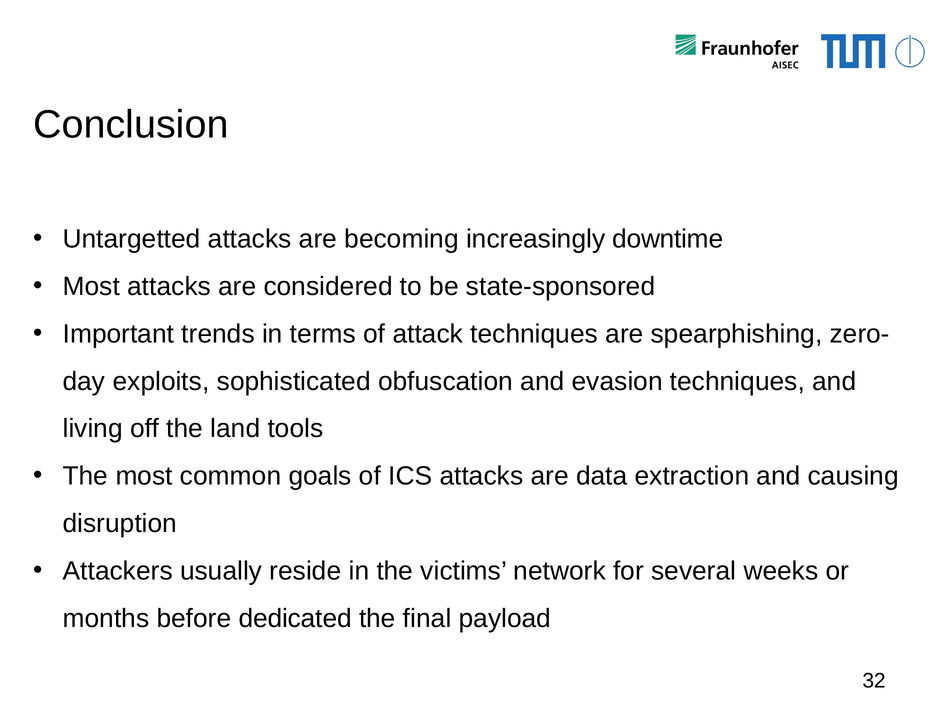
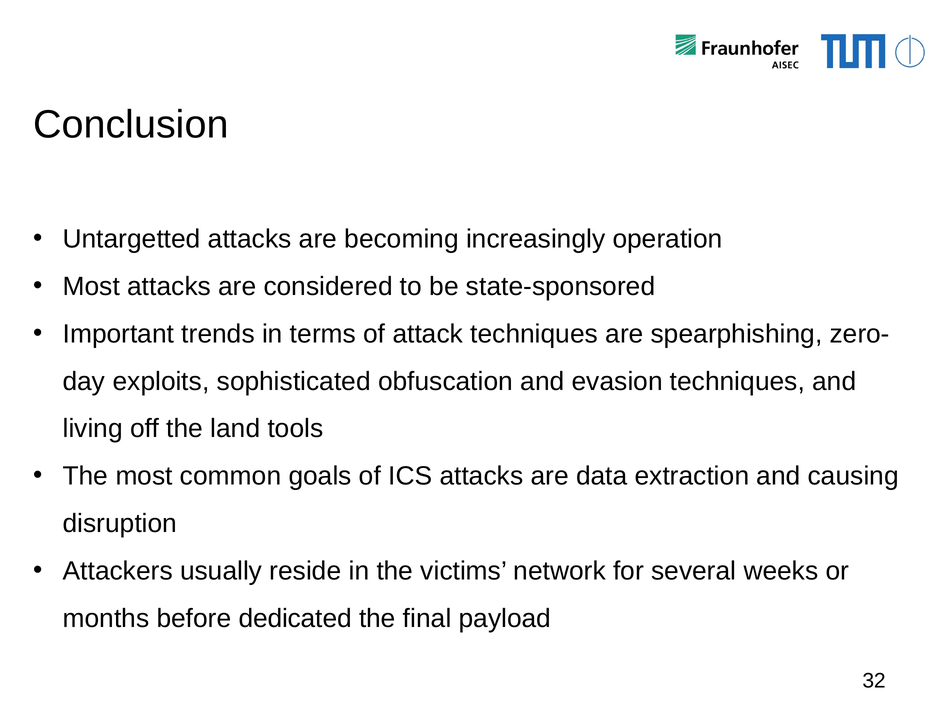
downtime: downtime -> operation
